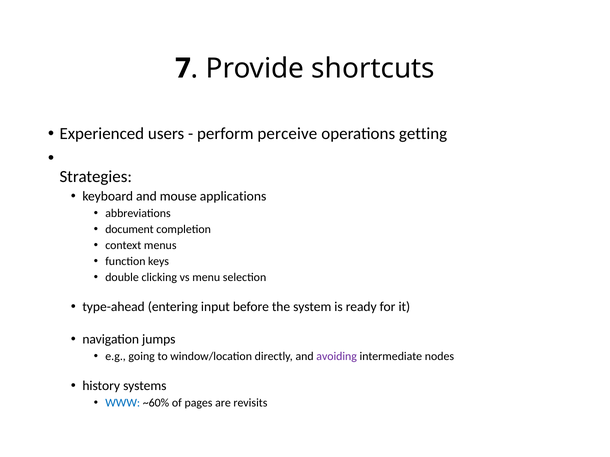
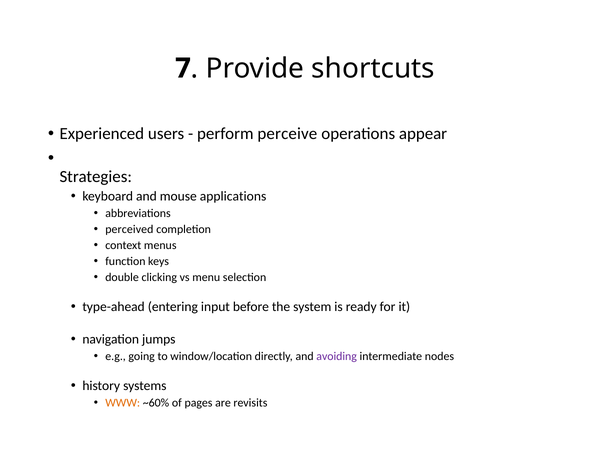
getting: getting -> appear
document: document -> perceived
WWW colour: blue -> orange
